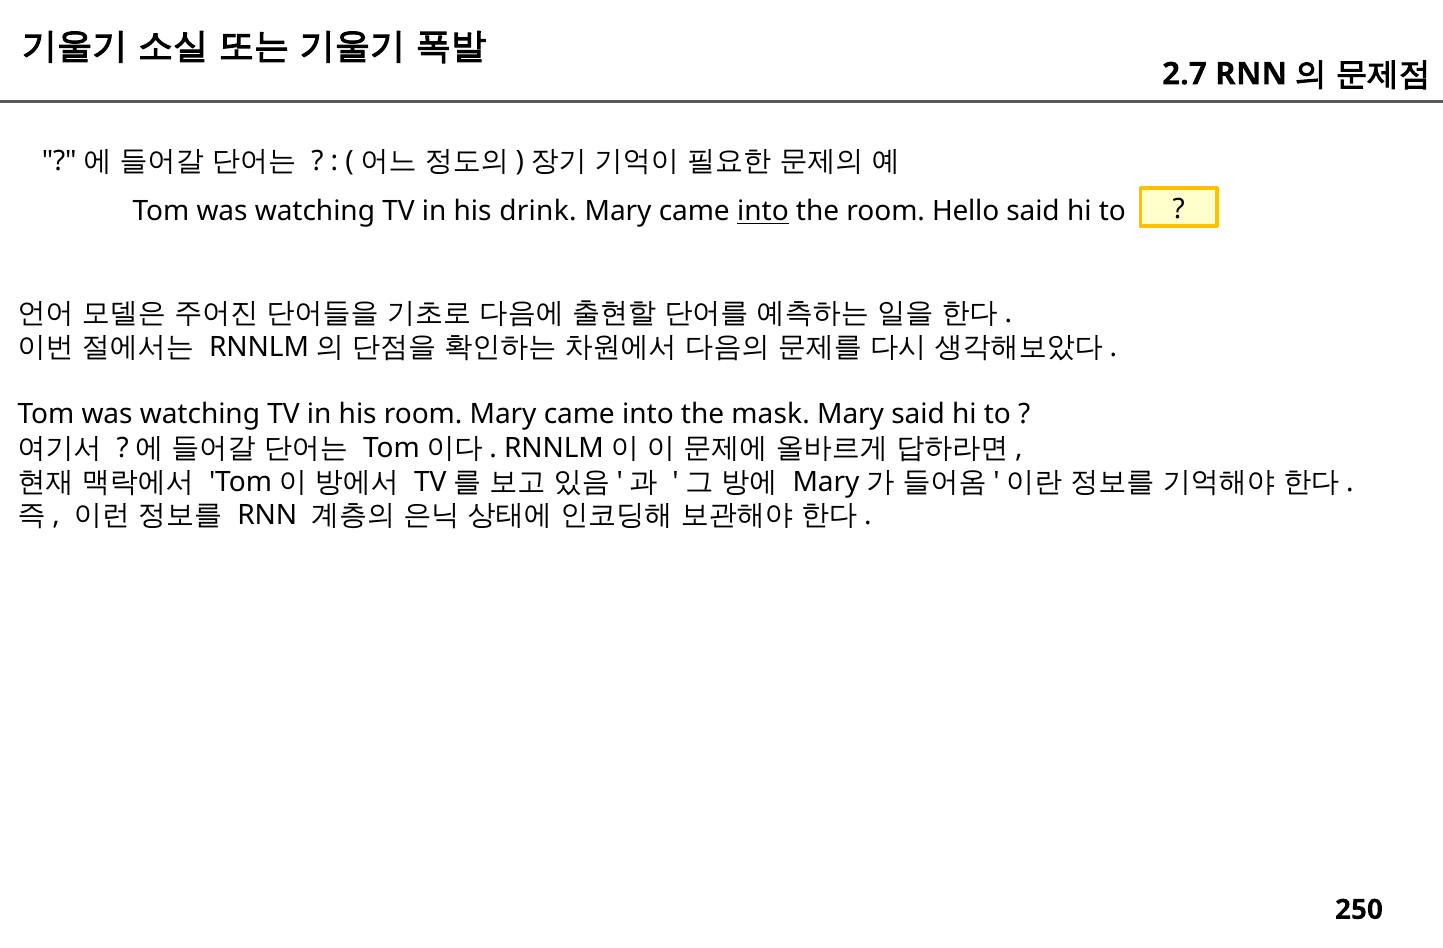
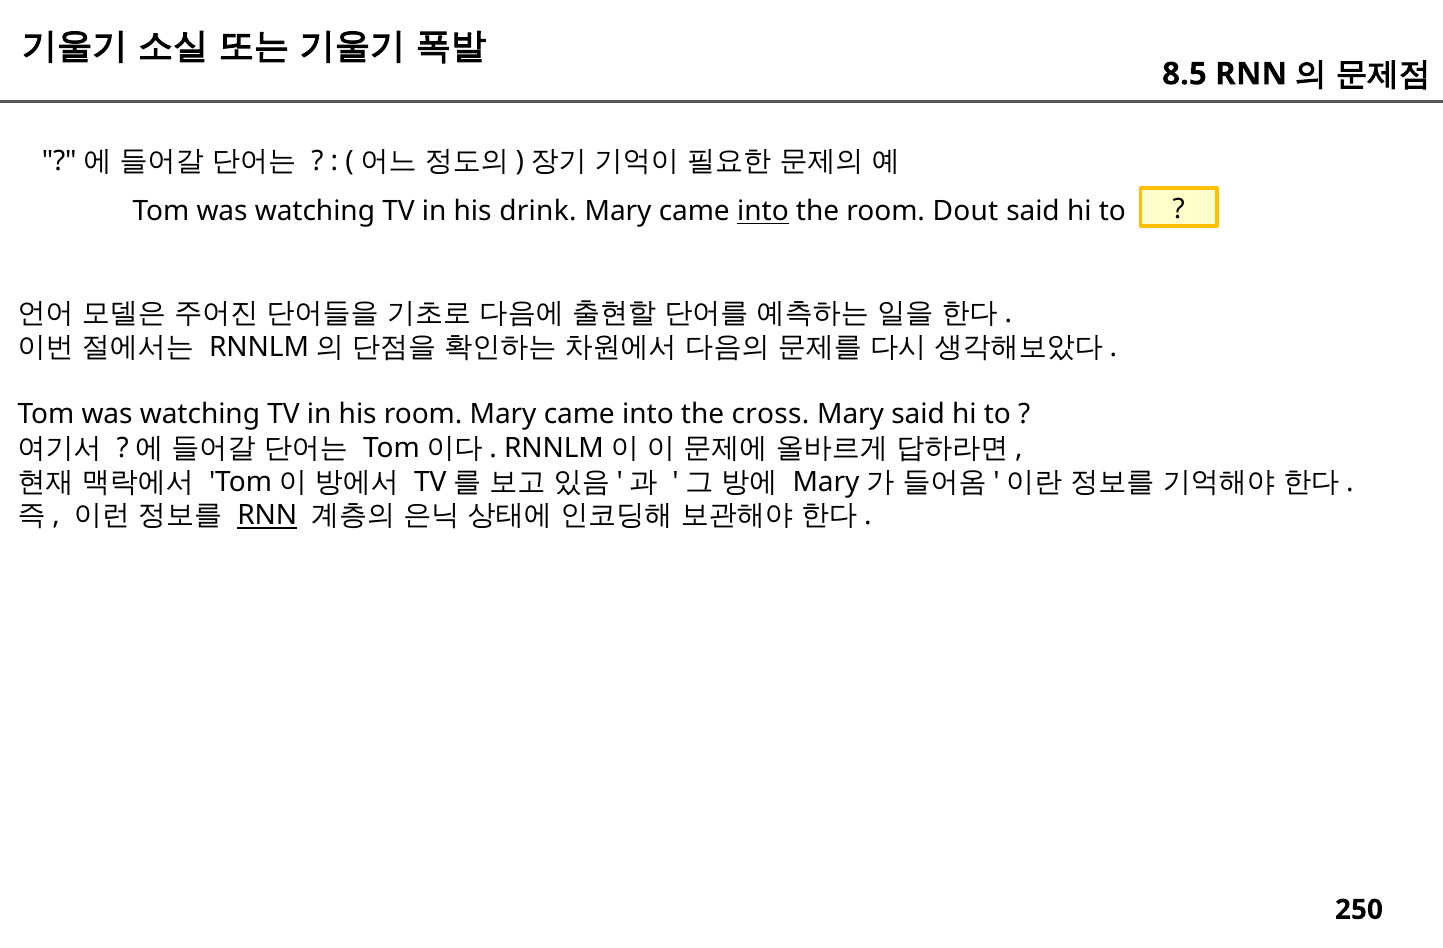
2.7: 2.7 -> 8.5
Hello: Hello -> Dout
mask: mask -> cross
RNN at (267, 516) underline: none -> present
